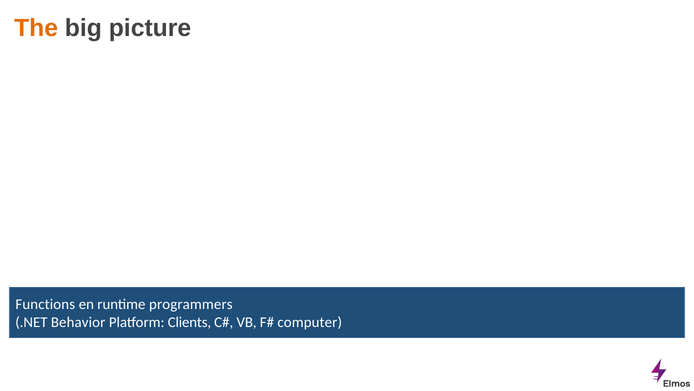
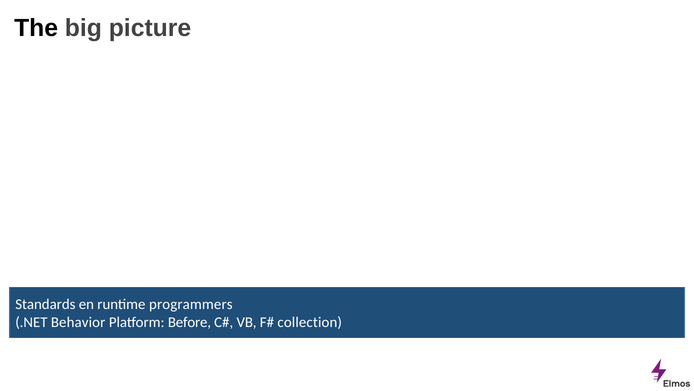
The colour: orange -> black
Functions: Functions -> Standards
Clients: Clients -> Before
computer: computer -> collection
